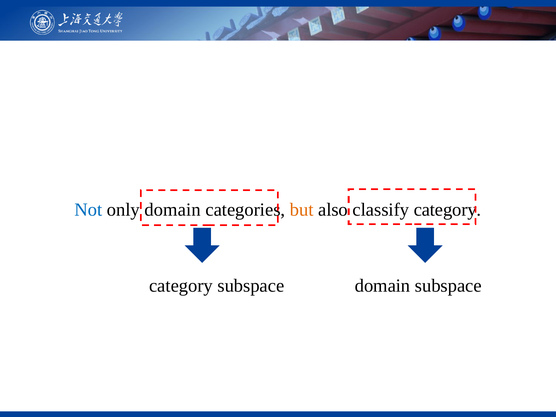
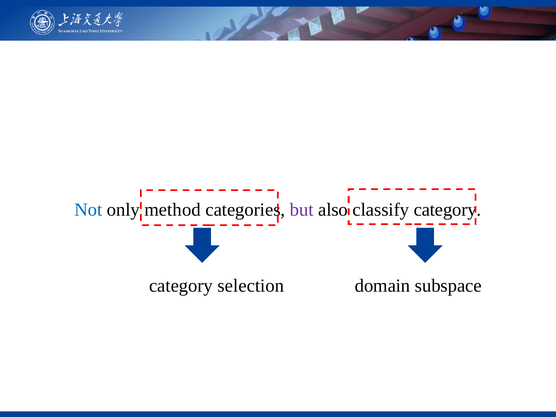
only domain: domain -> method
but colour: orange -> purple
category subspace: subspace -> selection
